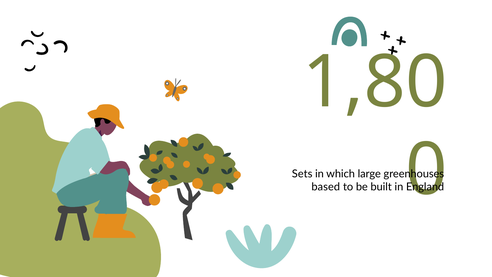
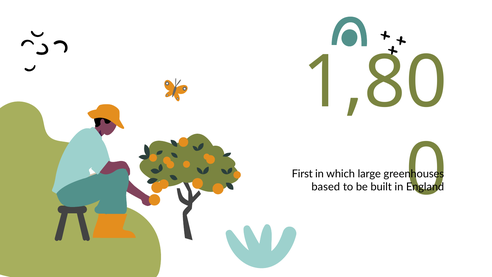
Sets: Sets -> First
